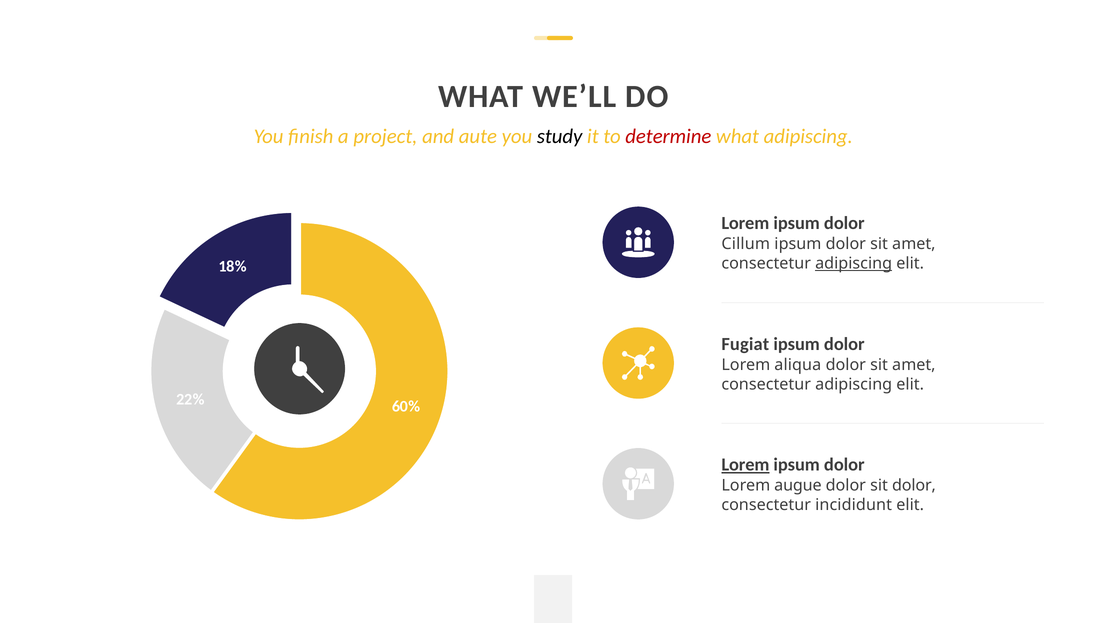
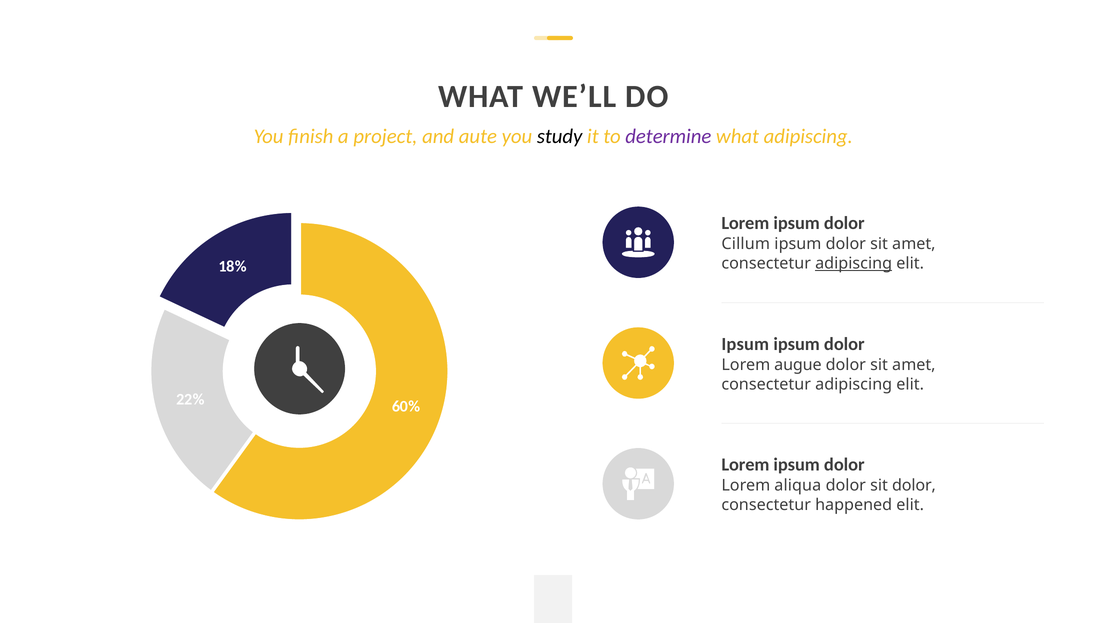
determine colour: red -> purple
Fugiat at (745, 344): Fugiat -> Ipsum
aliqua: aliqua -> augue
Lorem at (745, 465) underline: present -> none
augue: augue -> aliqua
incididunt: incididunt -> happened
